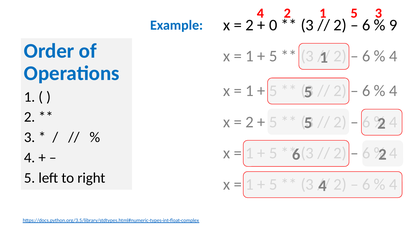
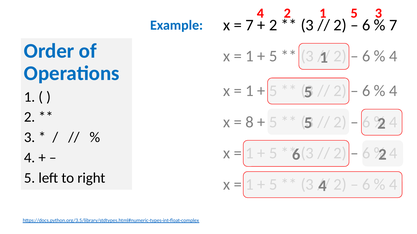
2 at (250, 25): 2 -> 7
0 at (273, 25): 0 -> 2
9 at (393, 25): 9 -> 7
2 at (250, 122): 2 -> 8
